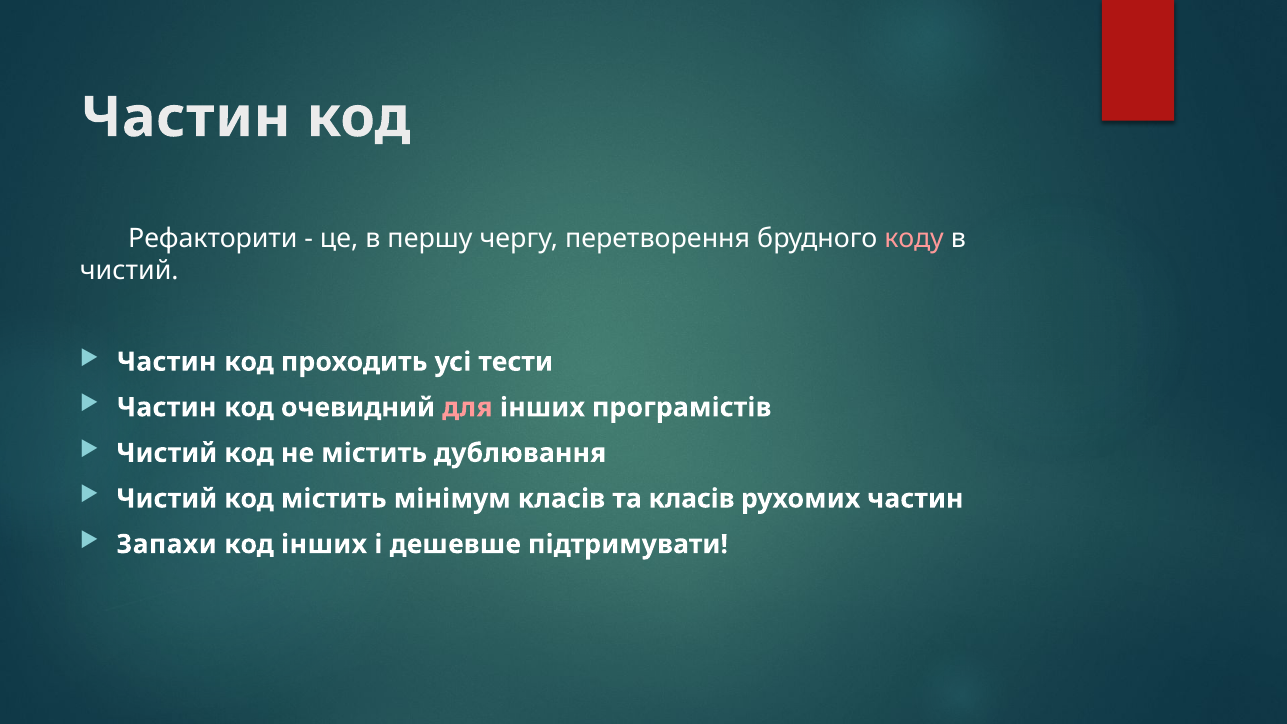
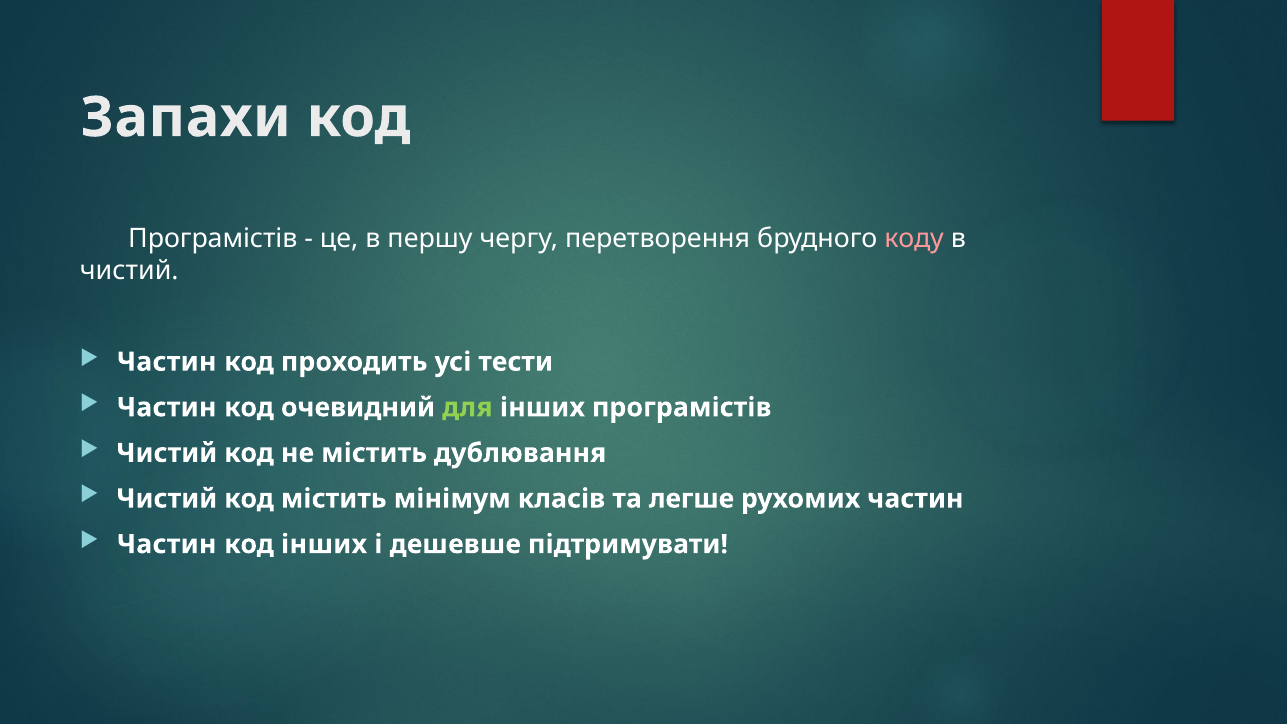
Частин at (186, 118): Частин -> Запахи
Рефакторити at (213, 238): Рефакторити -> Програмістів
для colour: pink -> light green
та класів: класів -> легше
Запахи at (167, 544): Запахи -> Частин
